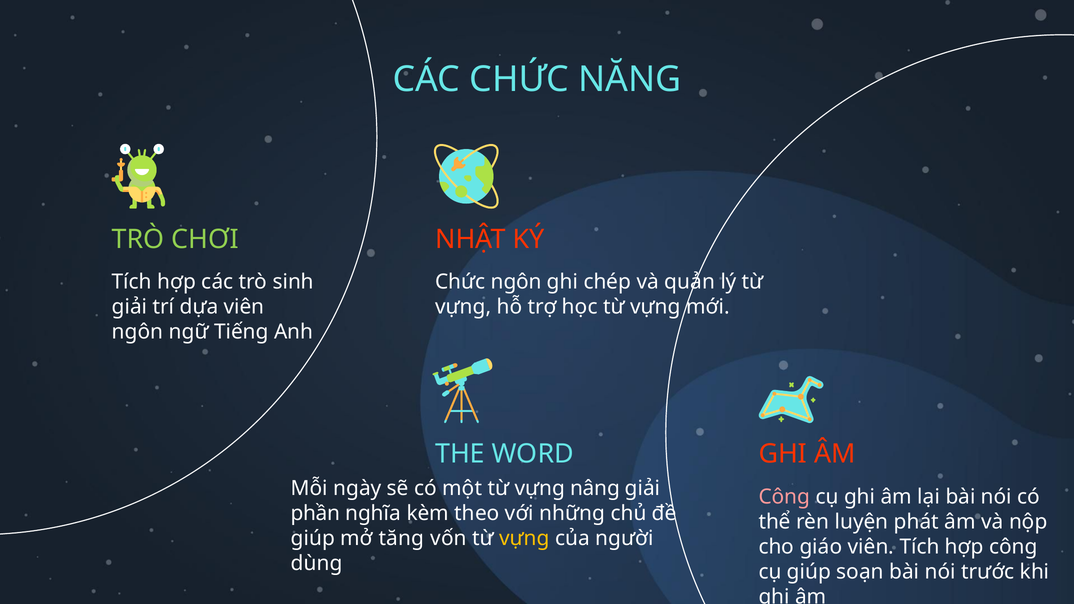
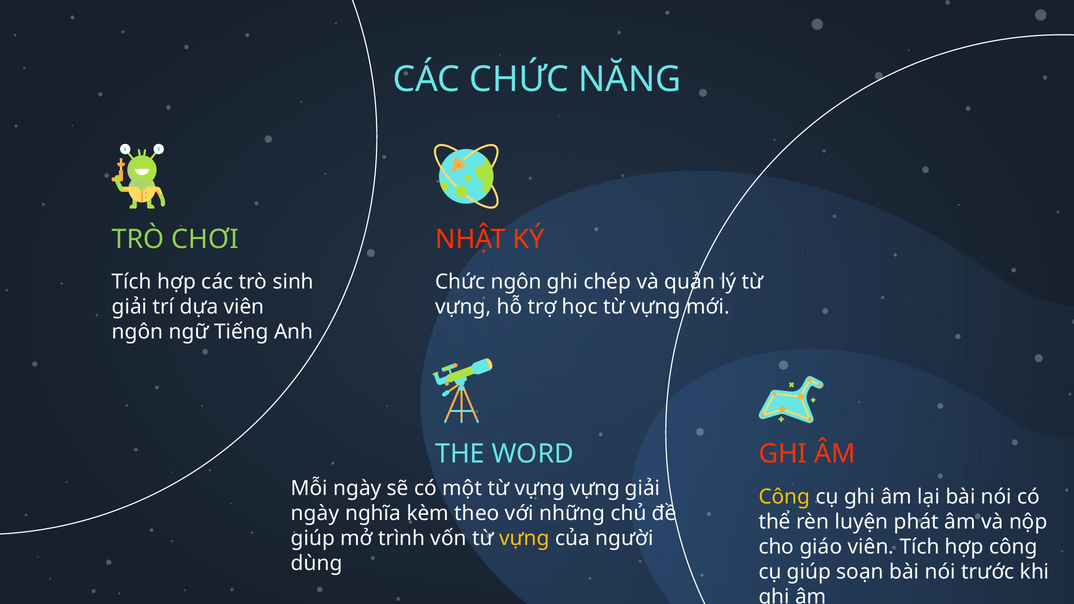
vựng nâng: nâng -> vựng
Công at (784, 497) colour: pink -> yellow
phần at (315, 513): phần -> ngày
tăng: tăng -> trình
